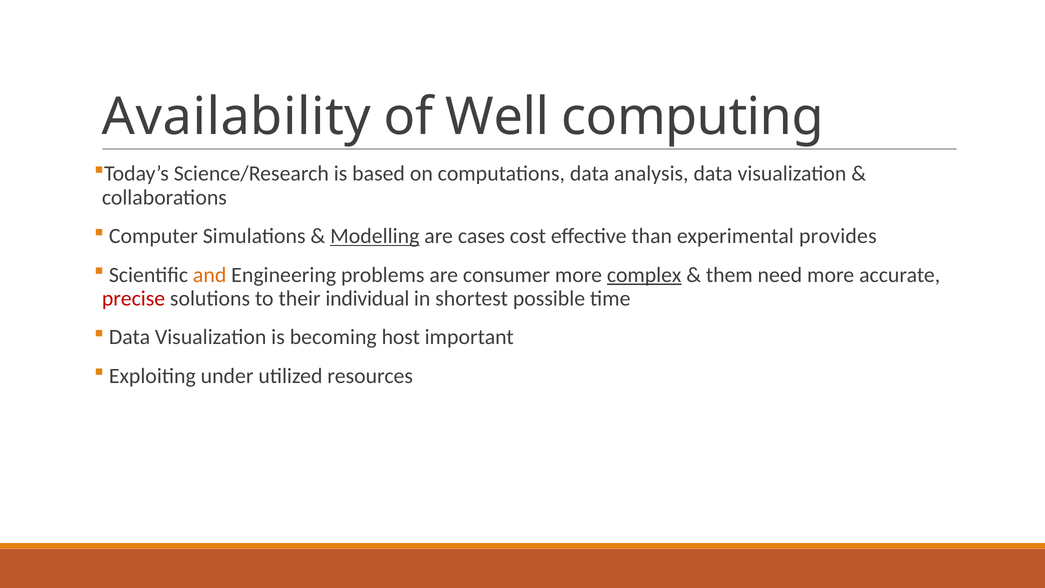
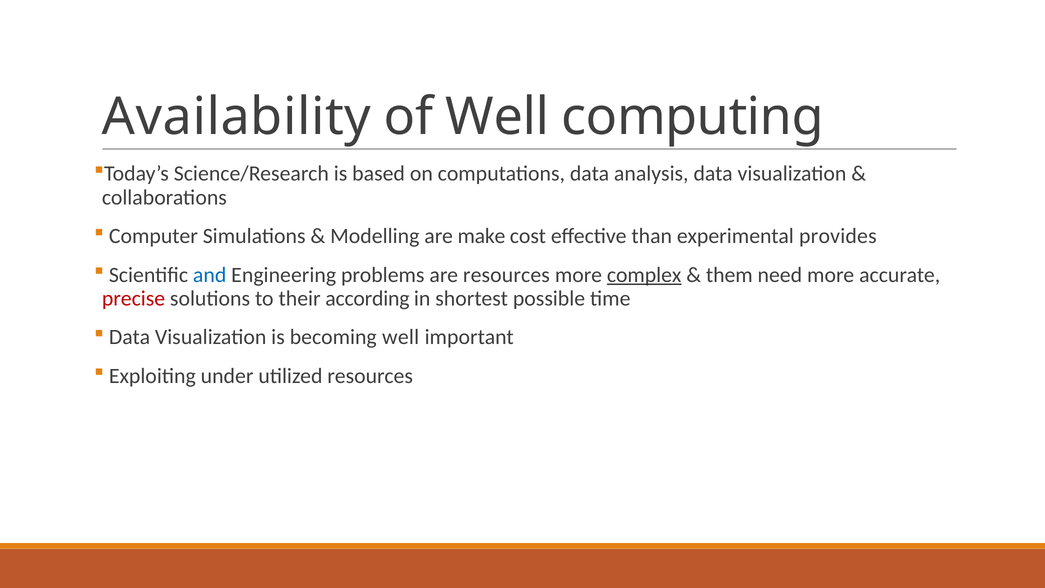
Modelling underline: present -> none
cases: cases -> make
and colour: orange -> blue
are consumer: consumer -> resources
individual: individual -> according
becoming host: host -> well
